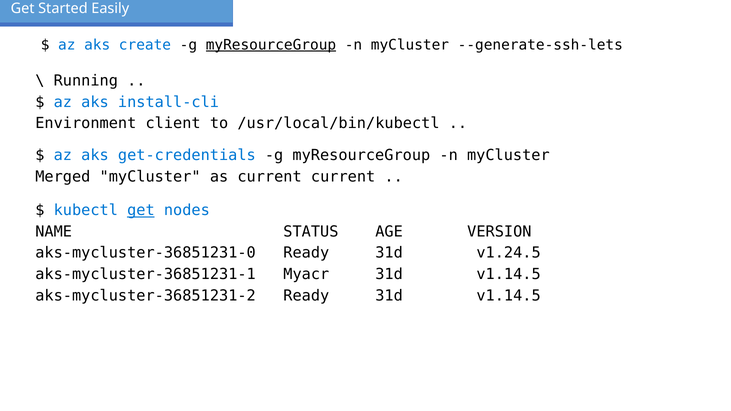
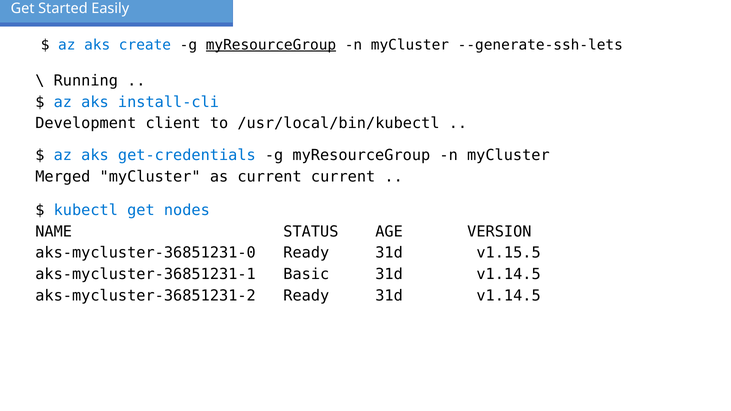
Environment: Environment -> Development
get at (141, 210) underline: present -> none
v1.24.5: v1.24.5 -> v1.15.5
Myacr: Myacr -> Basic
